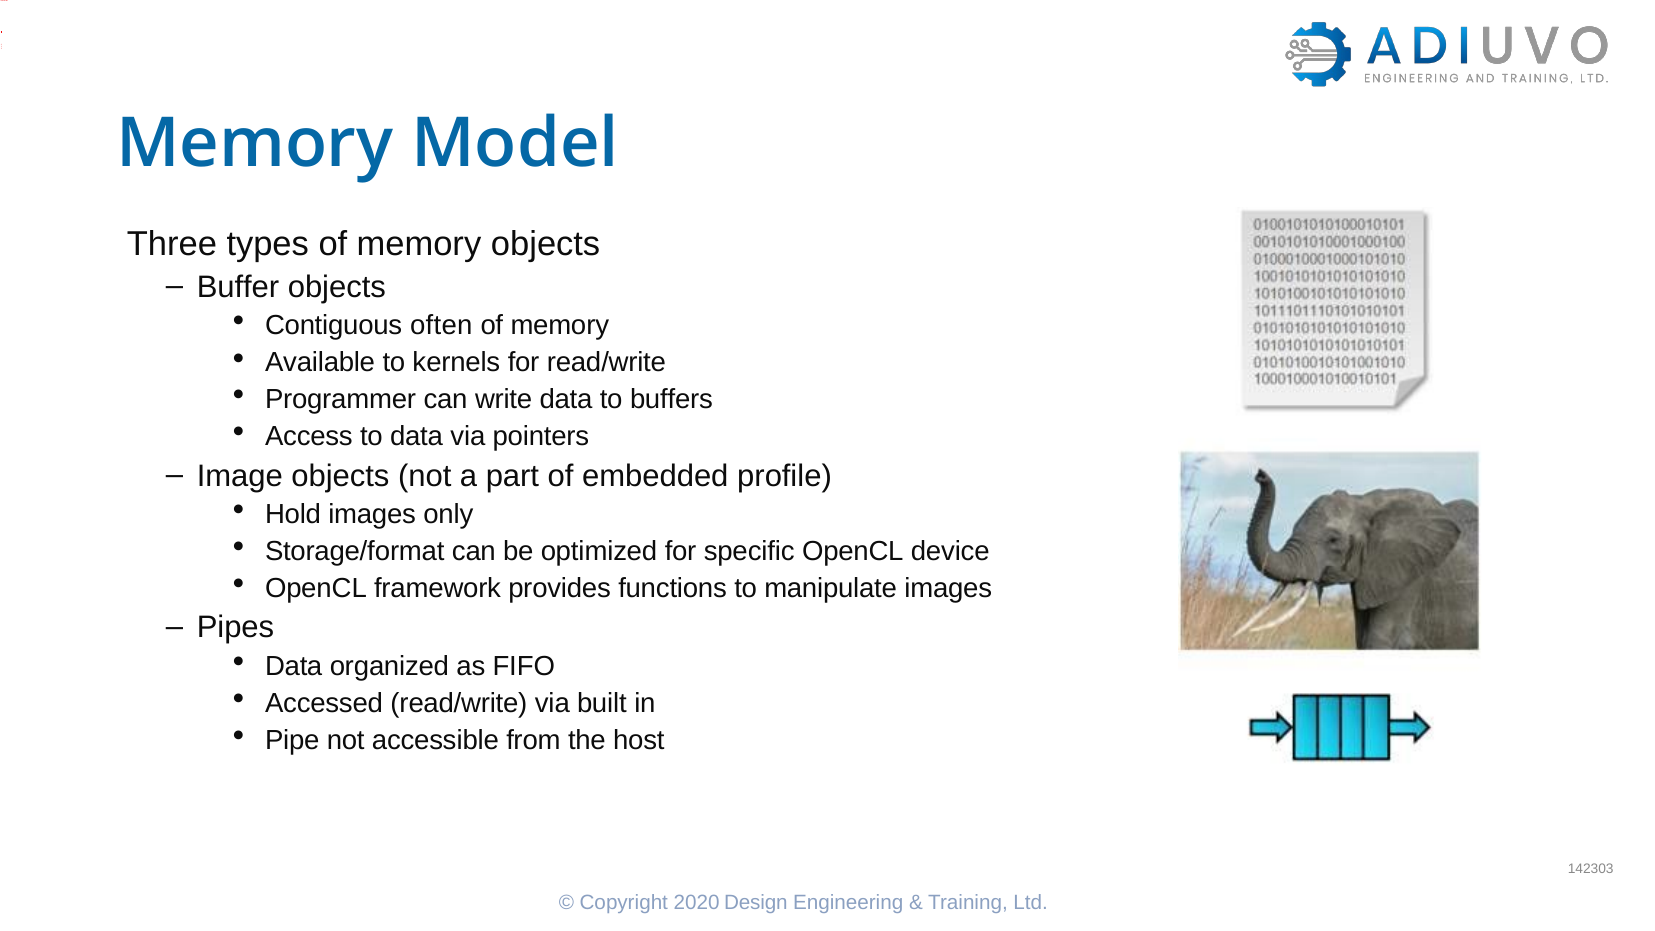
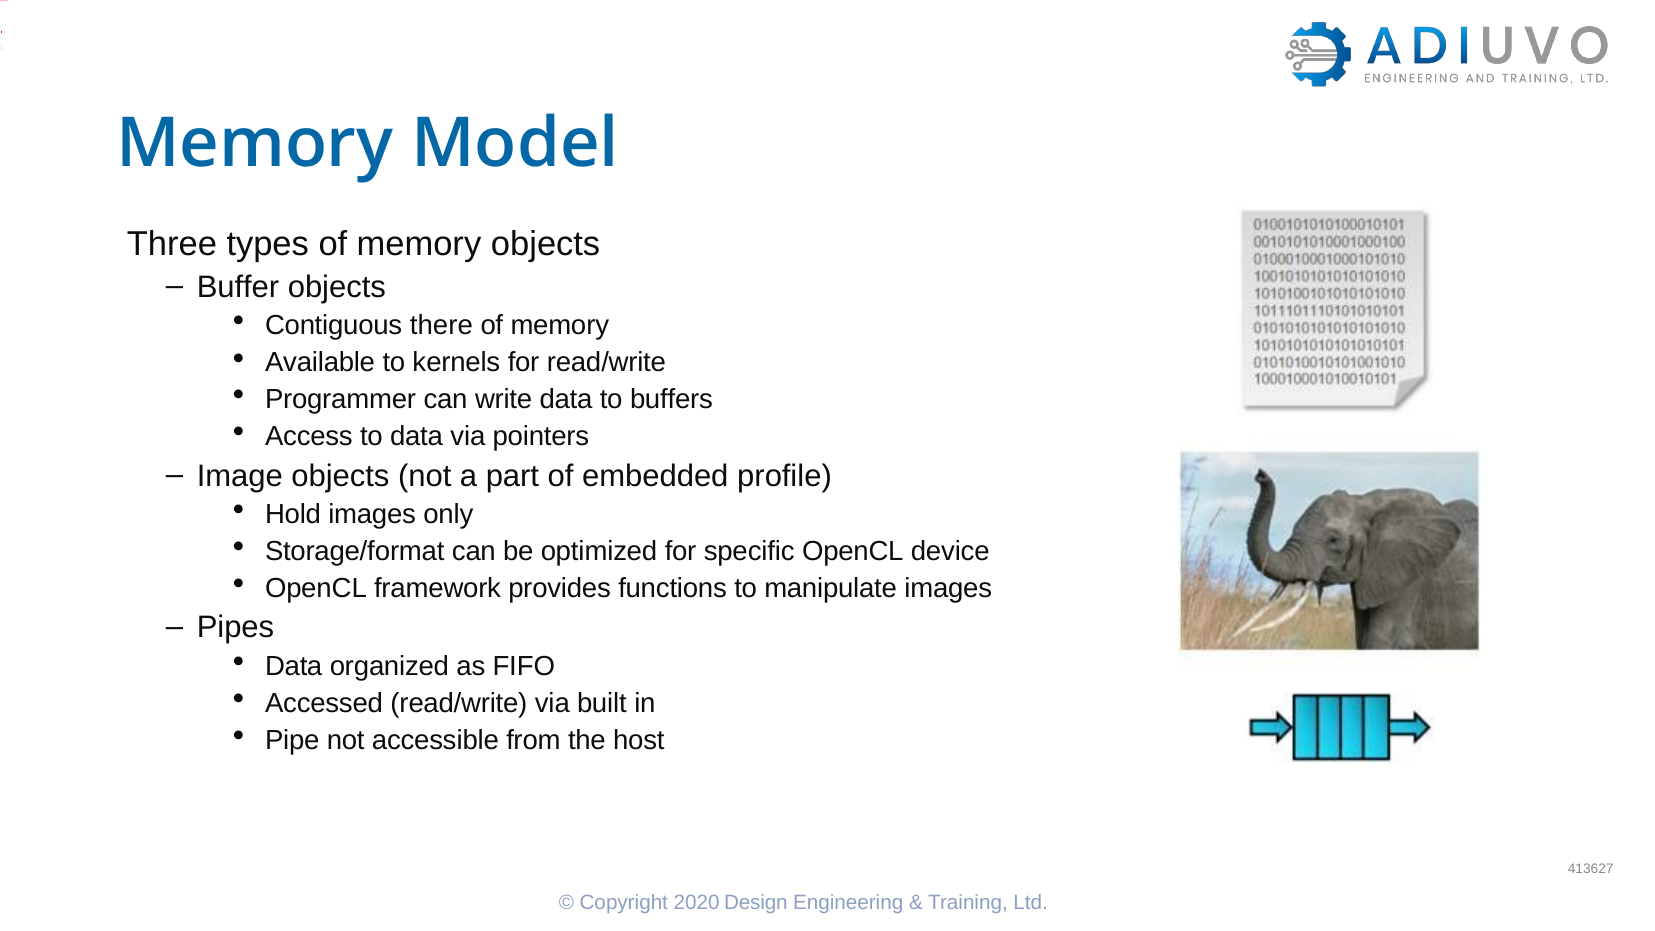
often: often -> there
142303: 142303 -> 413627
